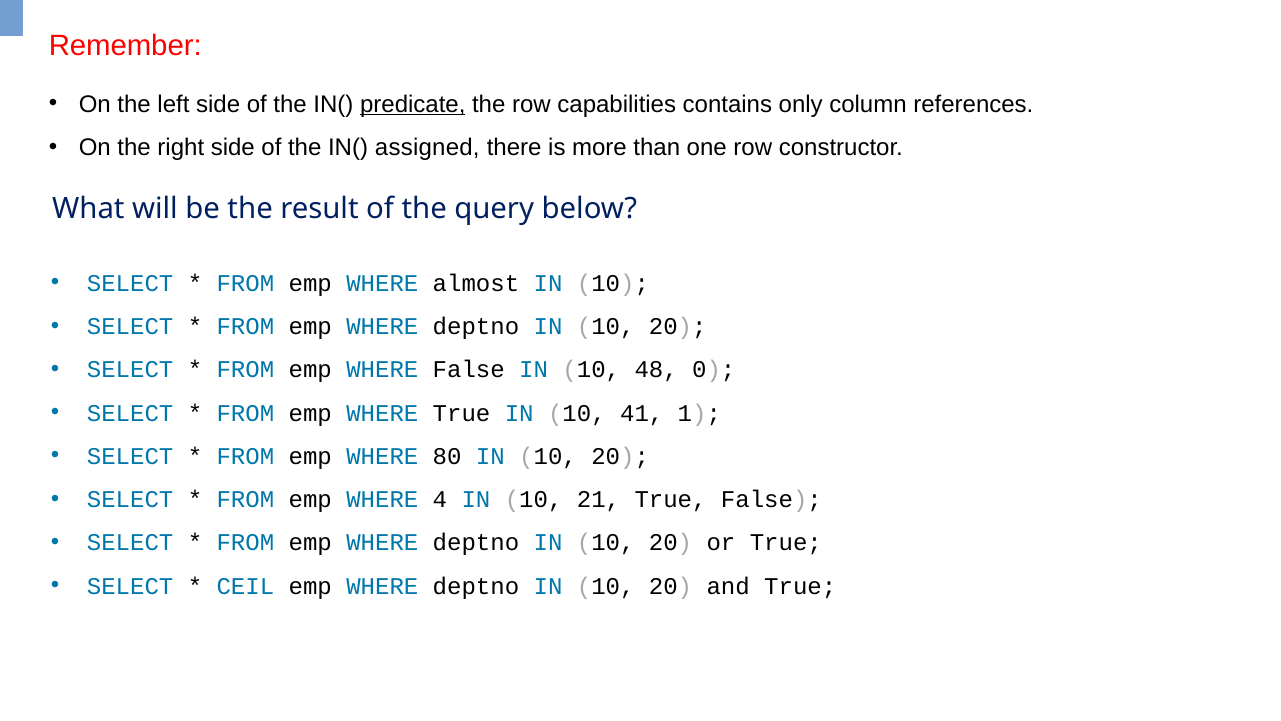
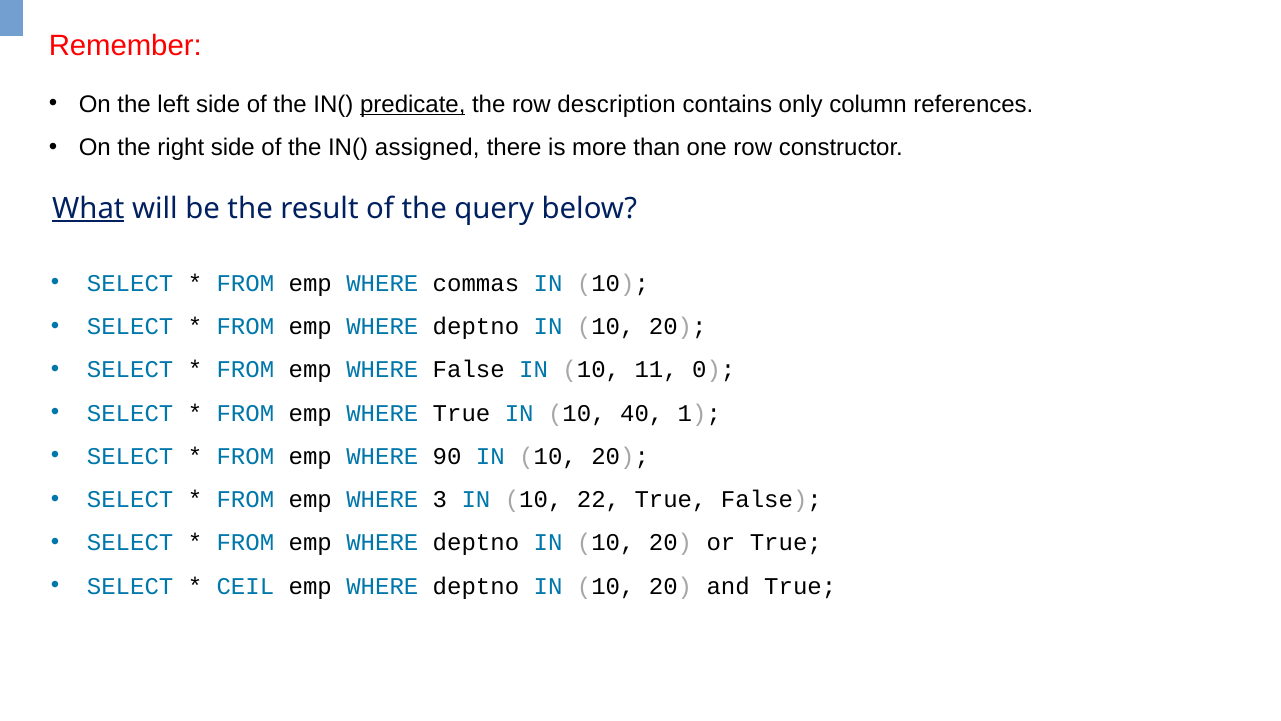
capabilities: capabilities -> description
What underline: none -> present
almost: almost -> commas
48: 48 -> 11
41: 41 -> 40
80: 80 -> 90
4: 4 -> 3
21: 21 -> 22
